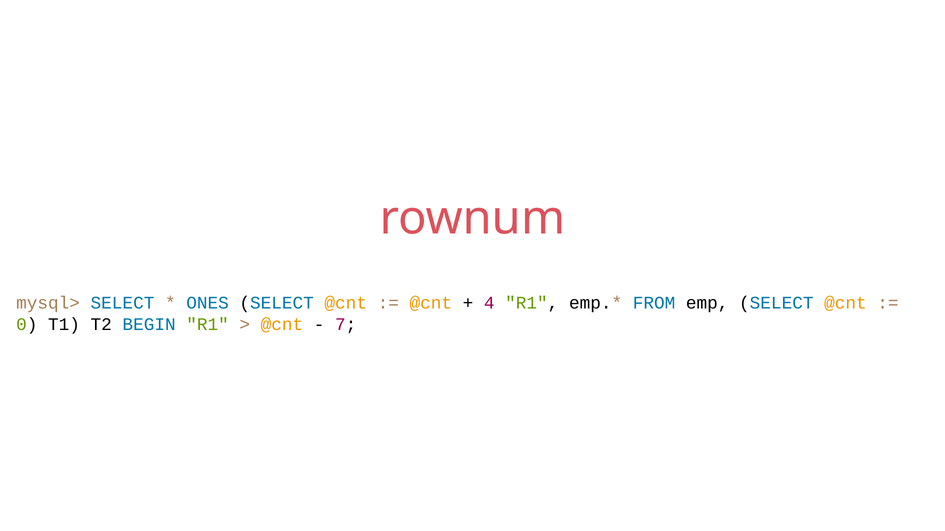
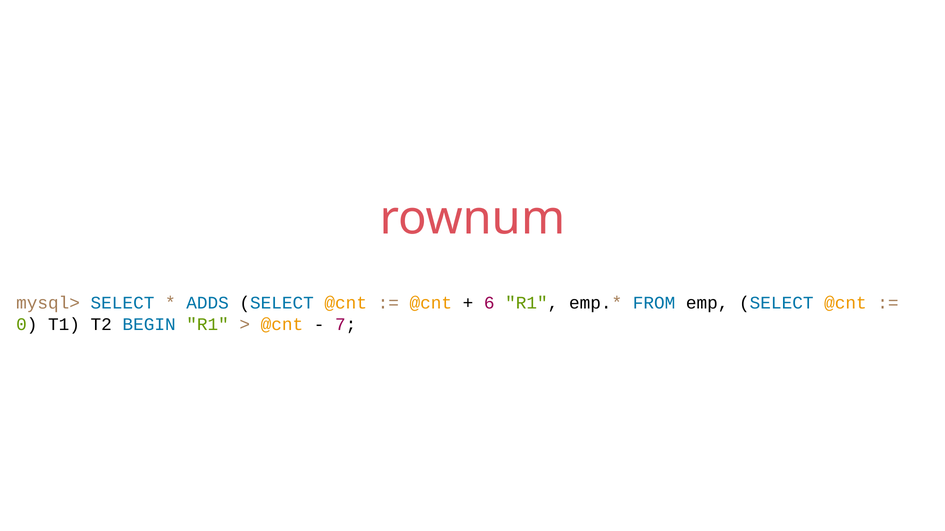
ONES: ONES -> ADDS
4: 4 -> 6
